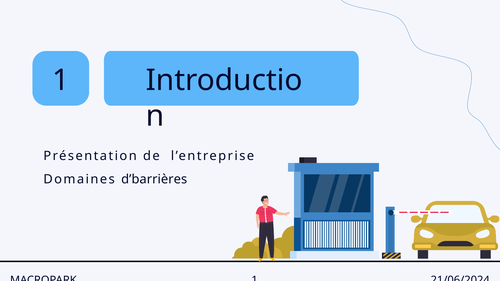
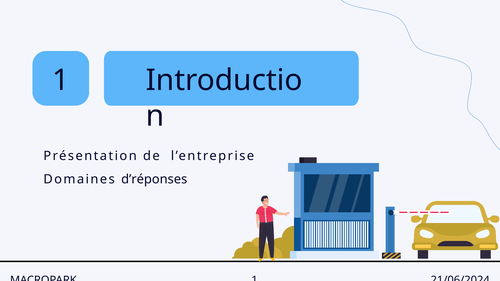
d’barrières: d’barrières -> d’réponses
